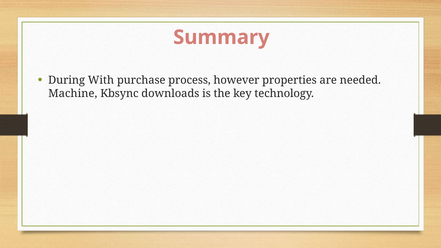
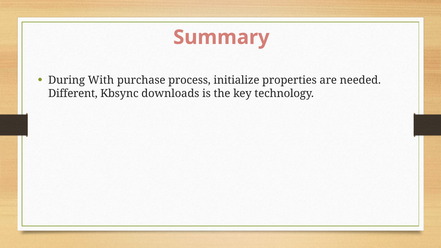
however: however -> initialize
Machine: Machine -> Different
